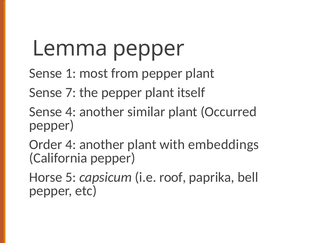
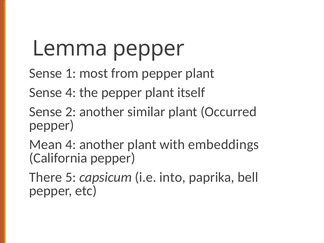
Sense 7: 7 -> 4
Sense 4: 4 -> 2
Order: Order -> Mean
Horse: Horse -> There
roof: roof -> into
